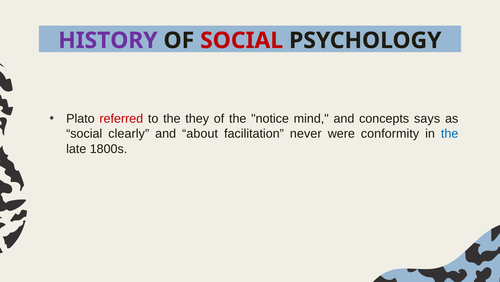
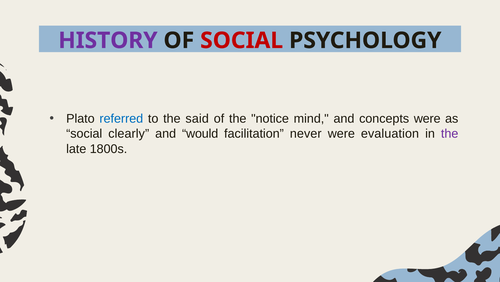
referred colour: red -> blue
they: they -> said
concepts says: says -> were
about: about -> would
conformity: conformity -> evaluation
the at (450, 133) colour: blue -> purple
